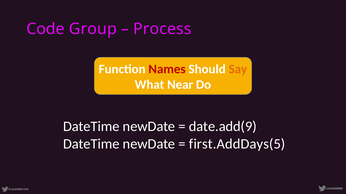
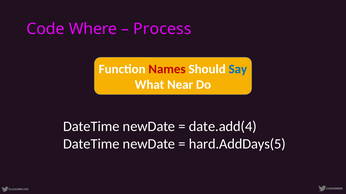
Group: Group -> Where
Say colour: orange -> blue
date.add(9: date.add(9 -> date.add(4
first.AddDays(5: first.AddDays(5 -> hard.AddDays(5
